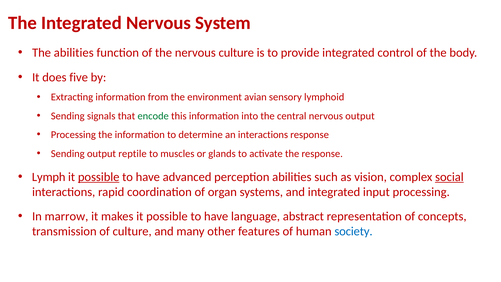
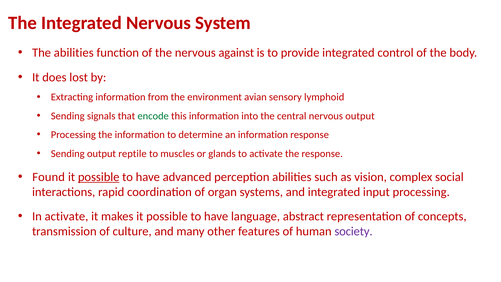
nervous culture: culture -> against
five: five -> lost
an interactions: interactions -> information
Lymph: Lymph -> Found
social underline: present -> none
In marrow: marrow -> activate
society colour: blue -> purple
